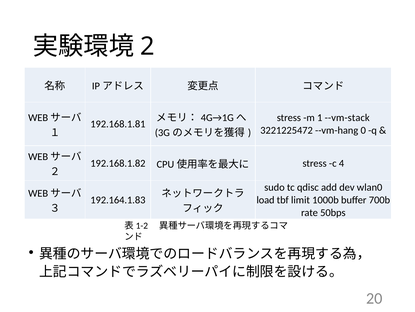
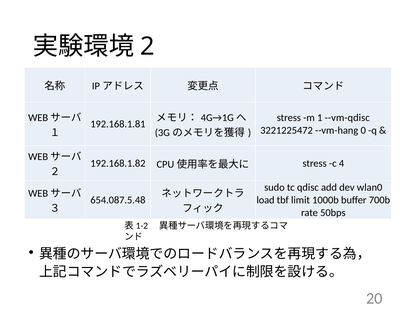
--vm-stack: --vm-stack -> --vm-qdisc
192.164.1.83: 192.164.1.83 -> 654.087.5.48
